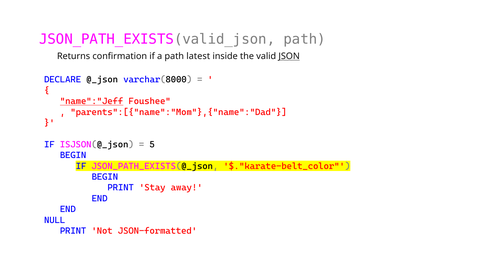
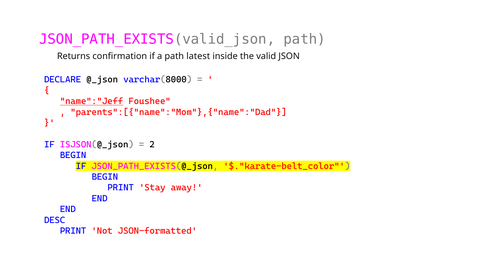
JSON underline: present -> none
5: 5 -> 2
NULL: NULL -> DESC
